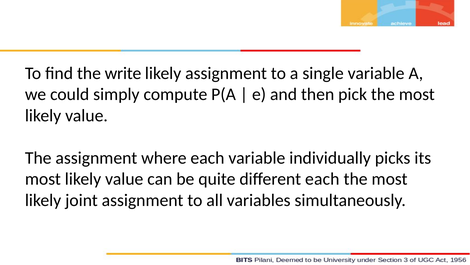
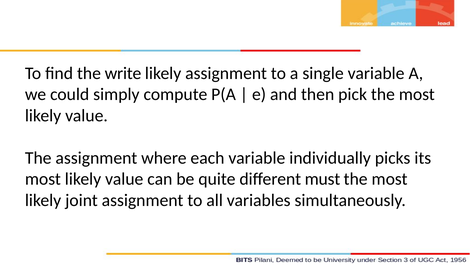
different each: each -> must
